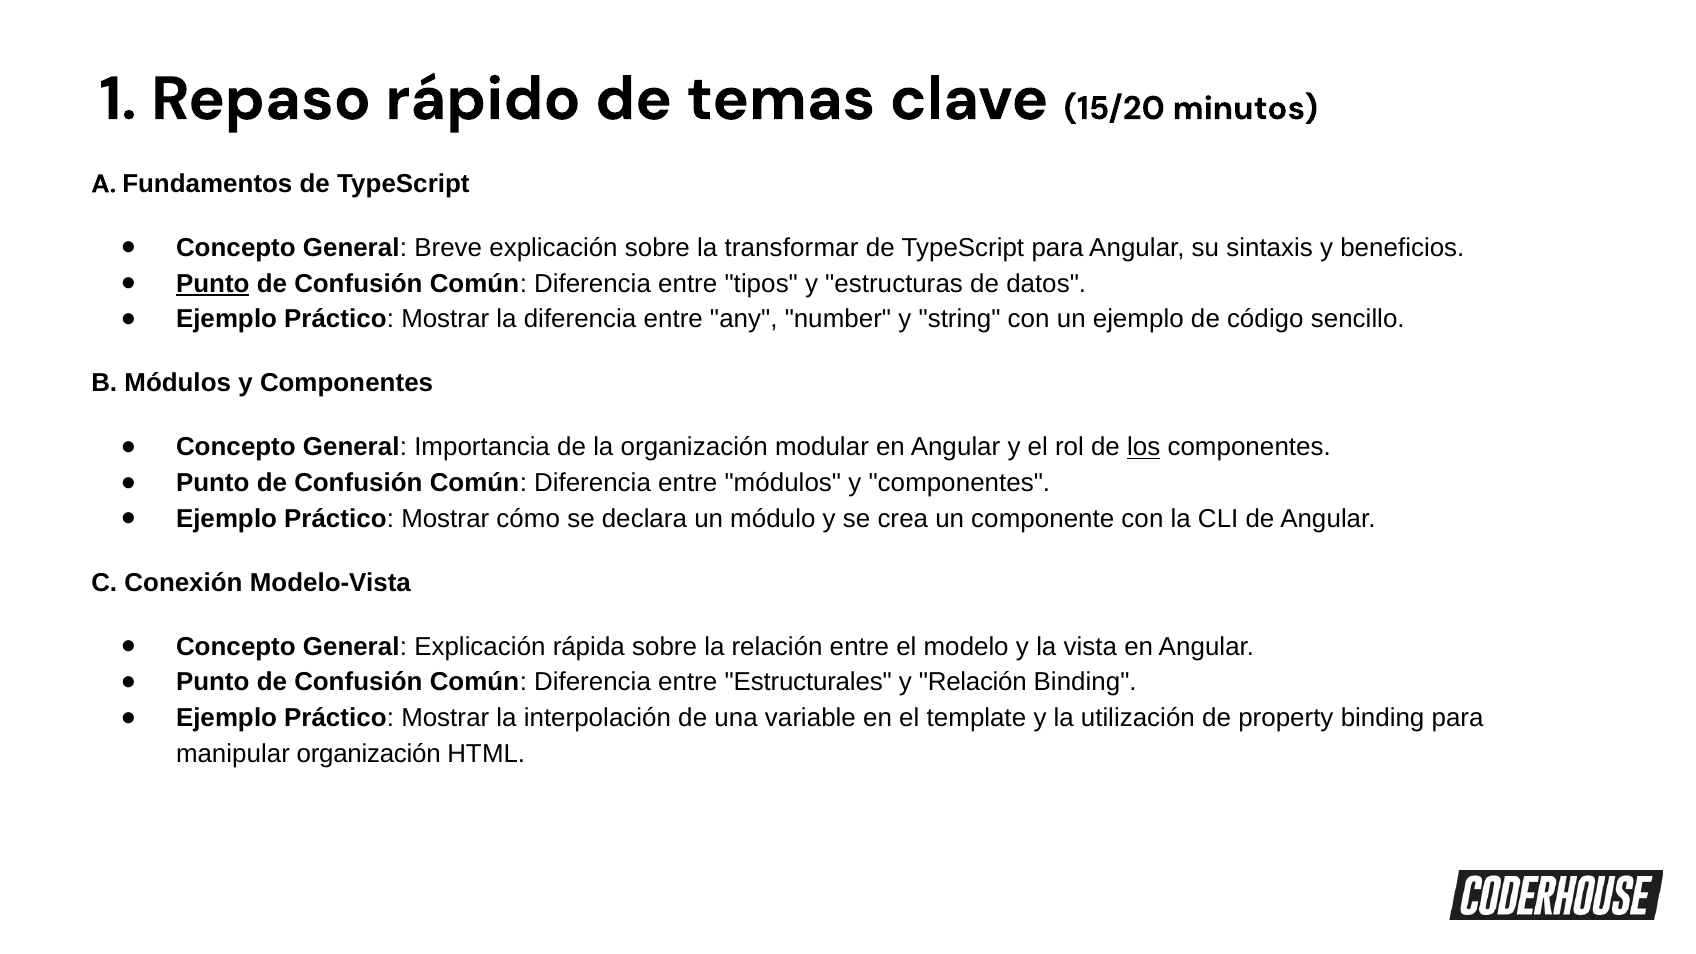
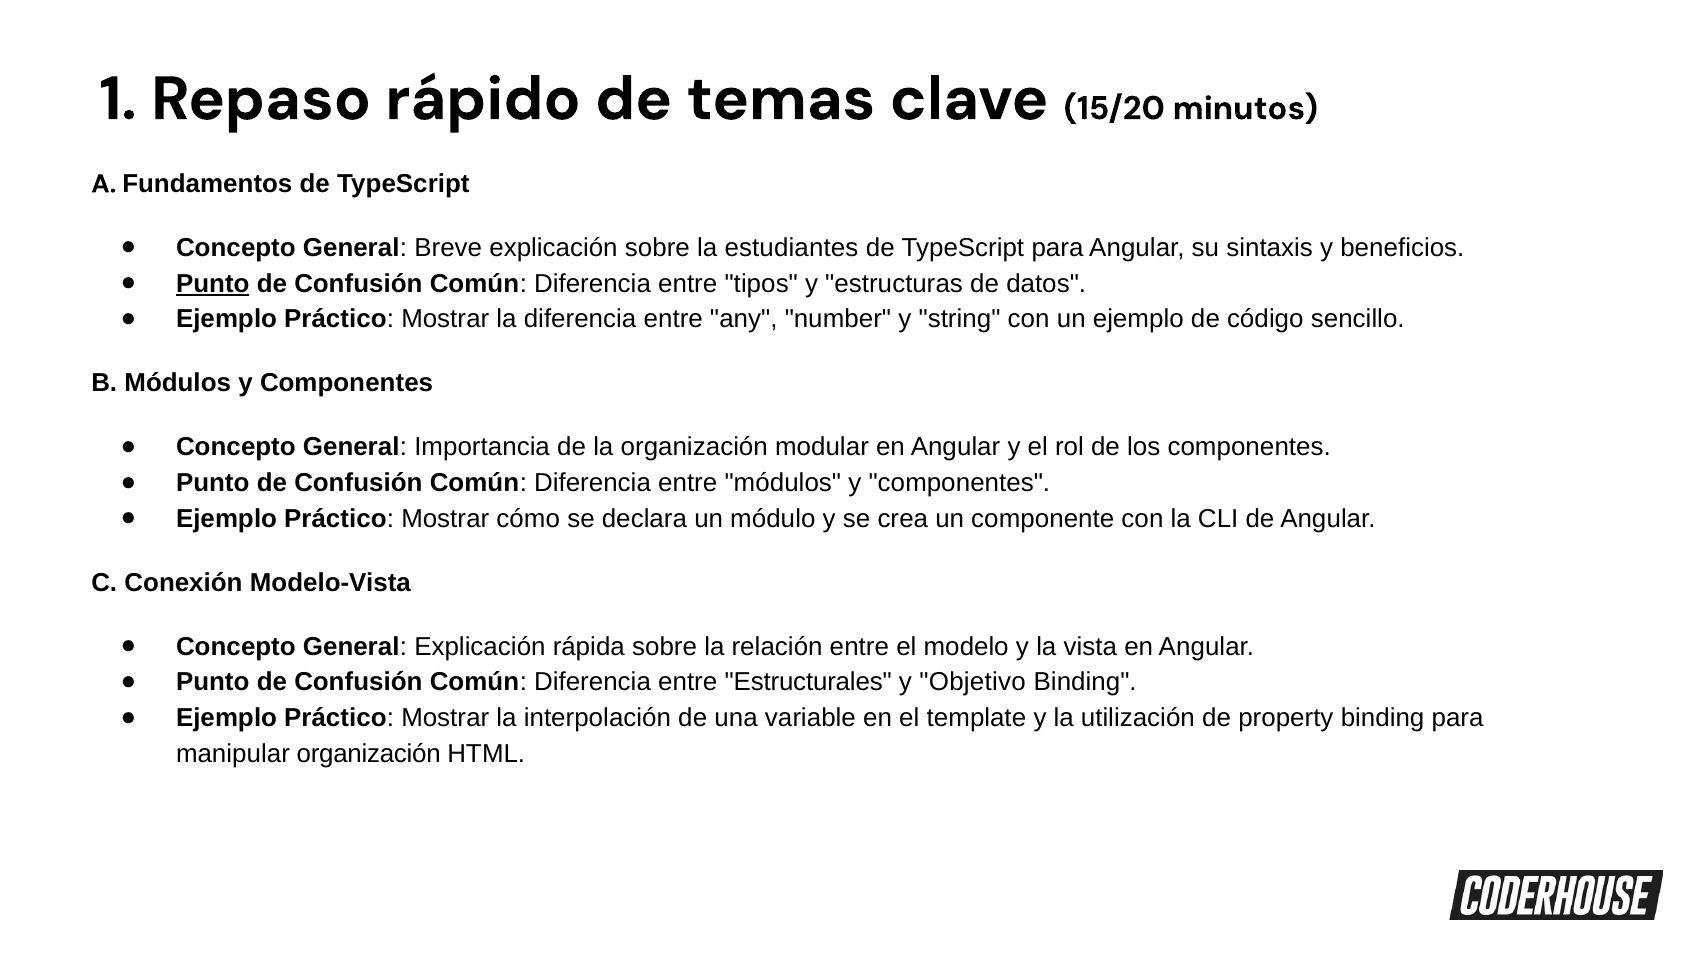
transformar: transformar -> estudiantes
los underline: present -> none
y Relación: Relación -> Objetivo
